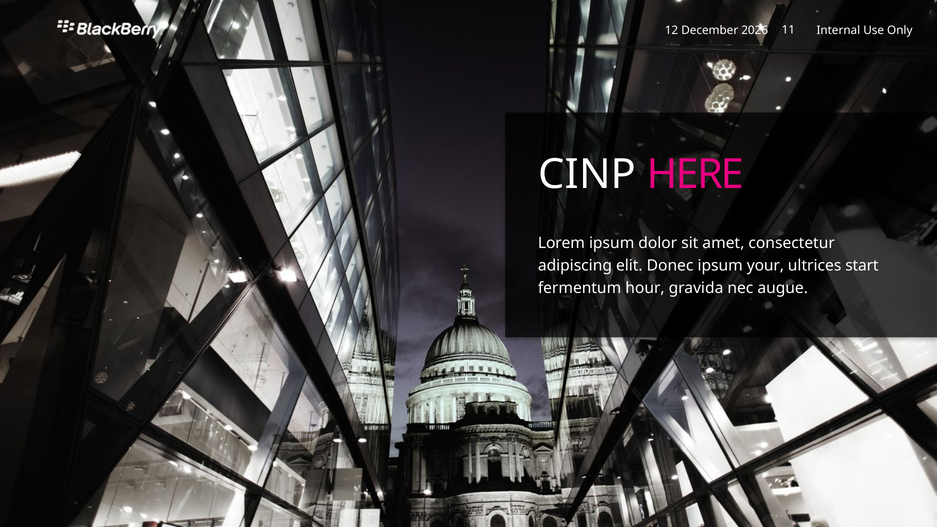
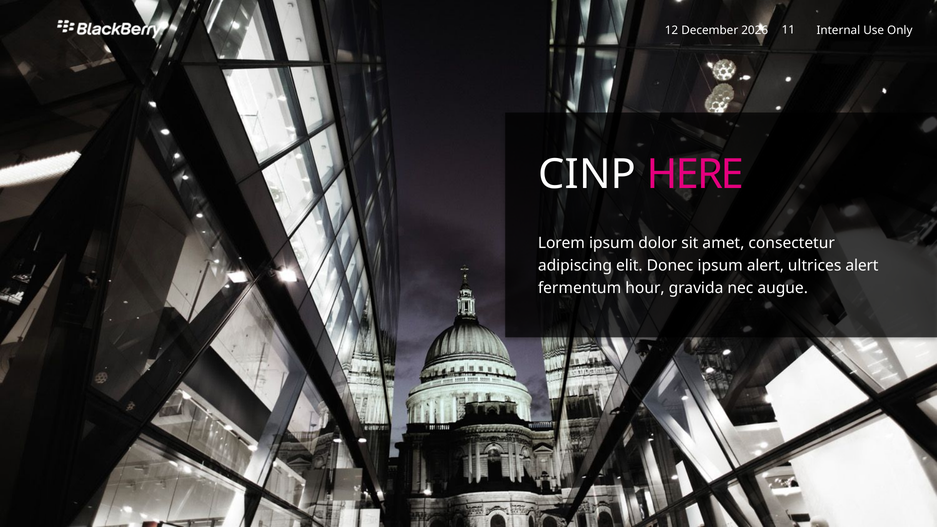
ipsum your: your -> alert
ultrices start: start -> alert
